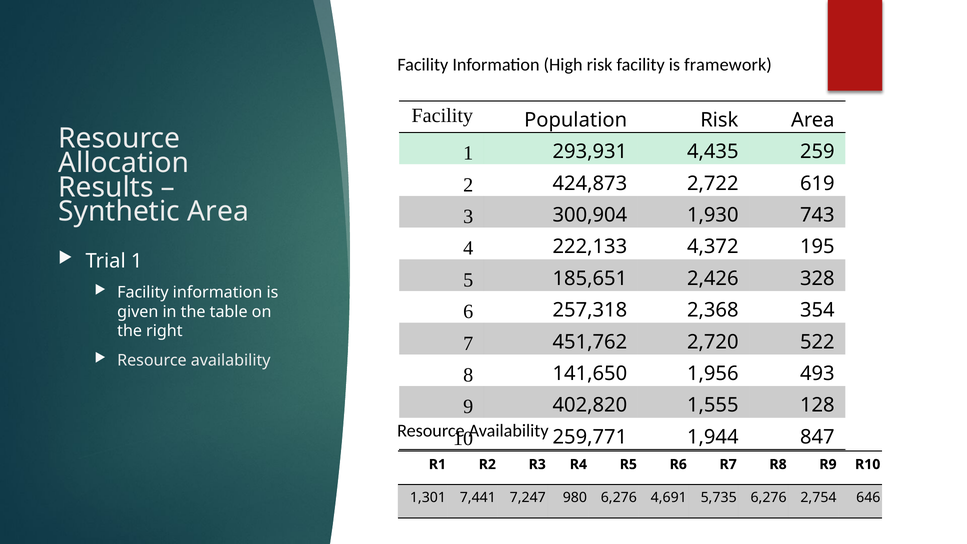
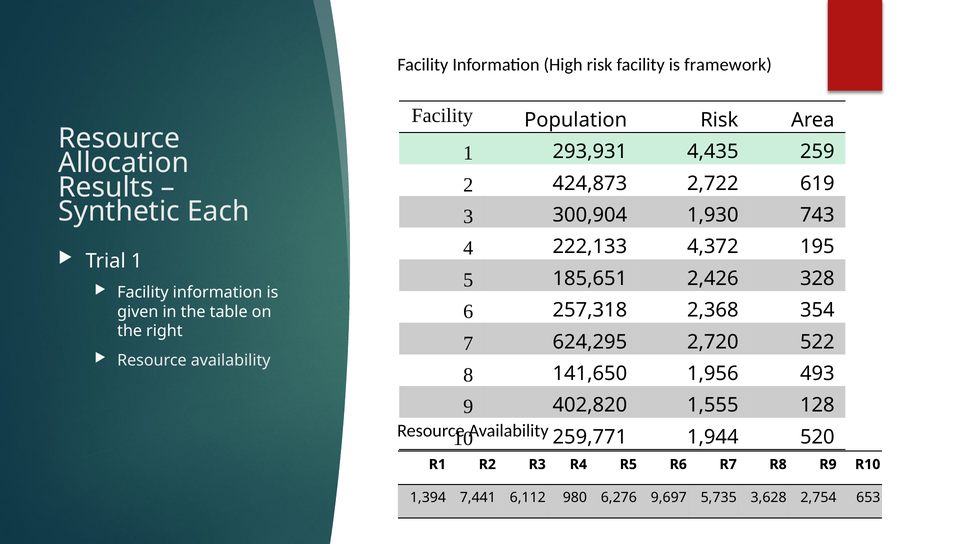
Synthetic Area: Area -> Each
451,762: 451,762 -> 624,295
847: 847 -> 520
1,301: 1,301 -> 1,394
7,247: 7,247 -> 6,112
4,691: 4,691 -> 9,697
5,735 6,276: 6,276 -> 3,628
646: 646 -> 653
